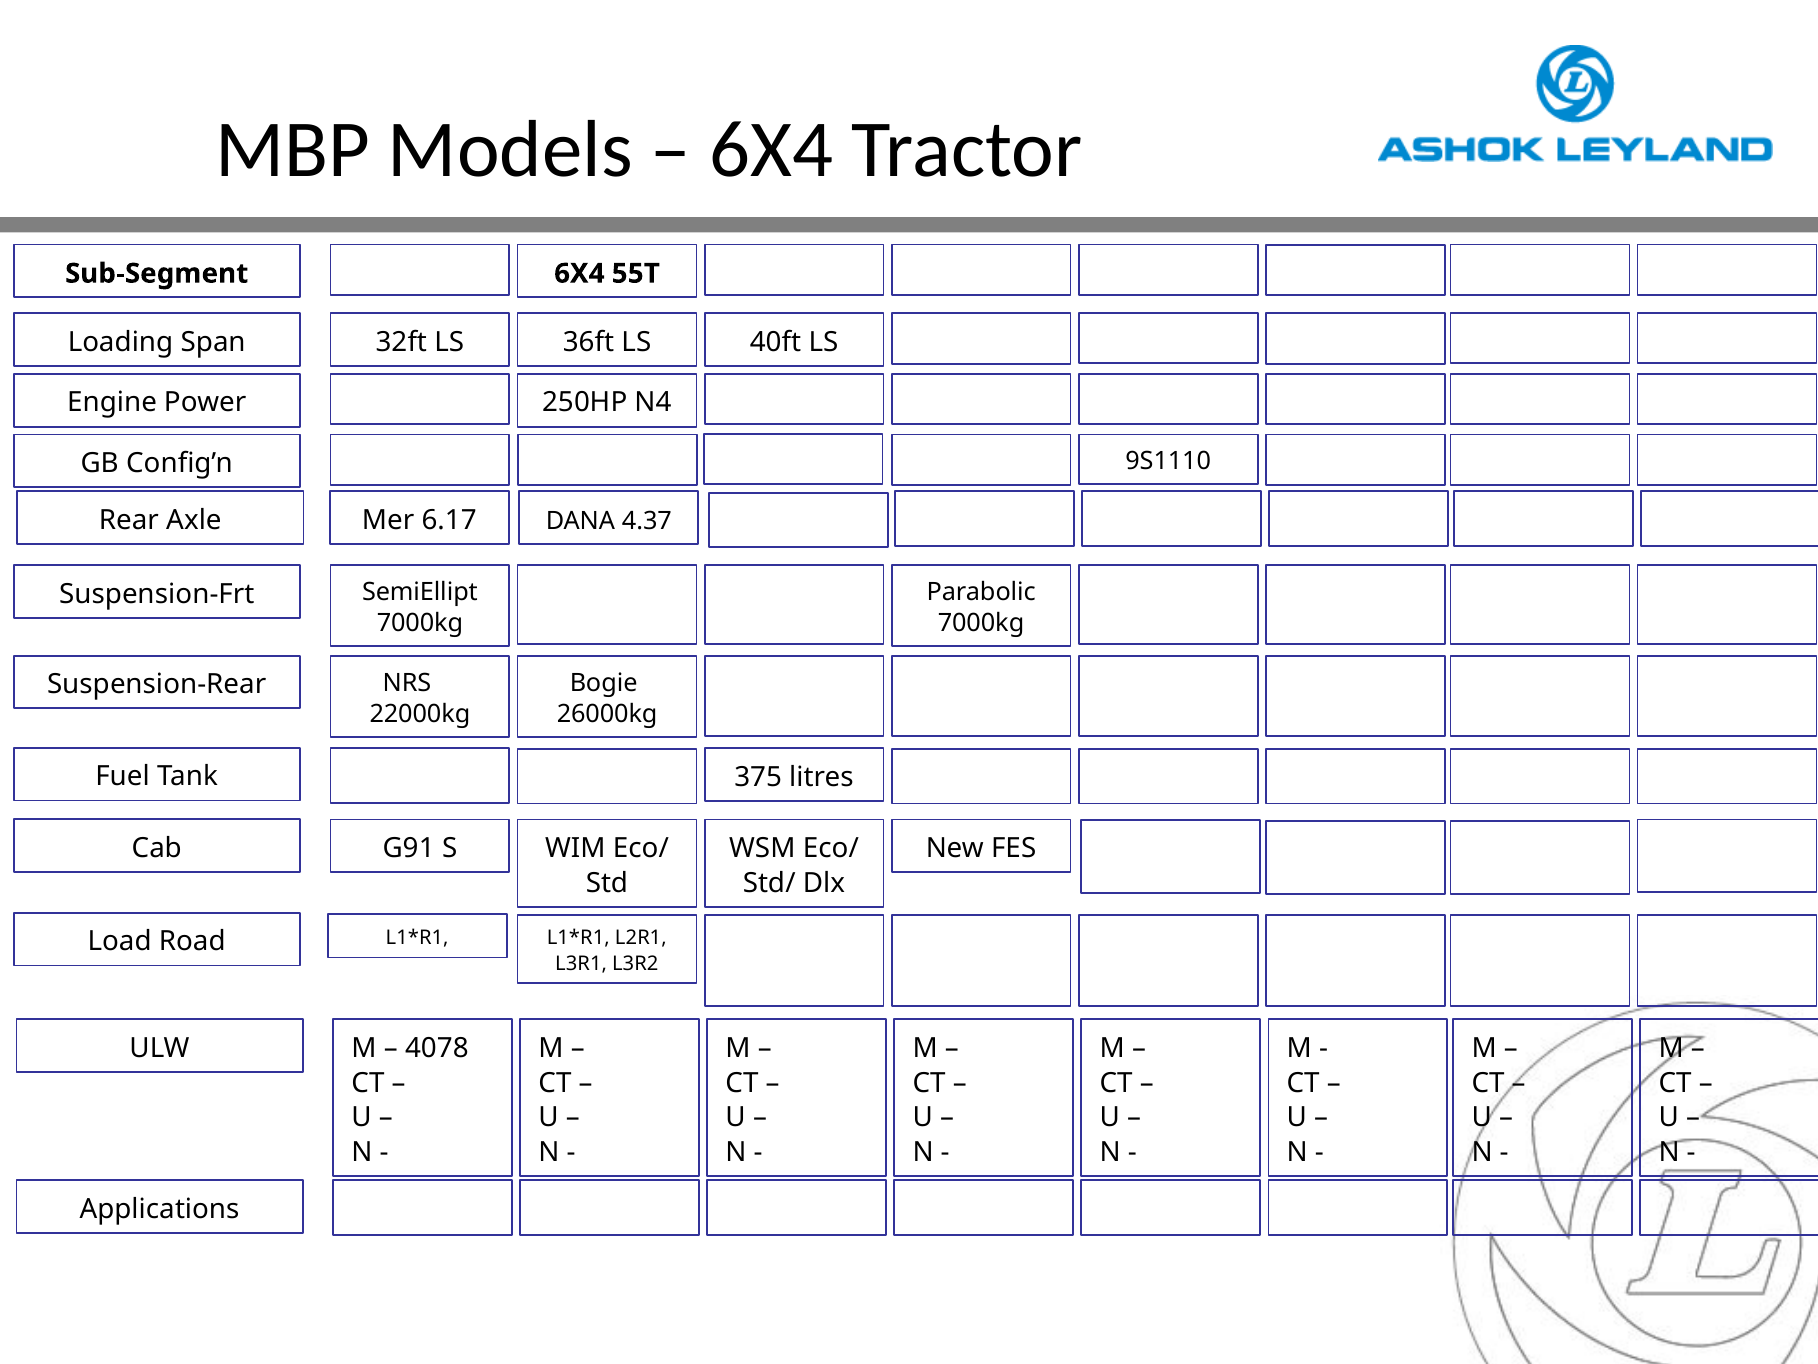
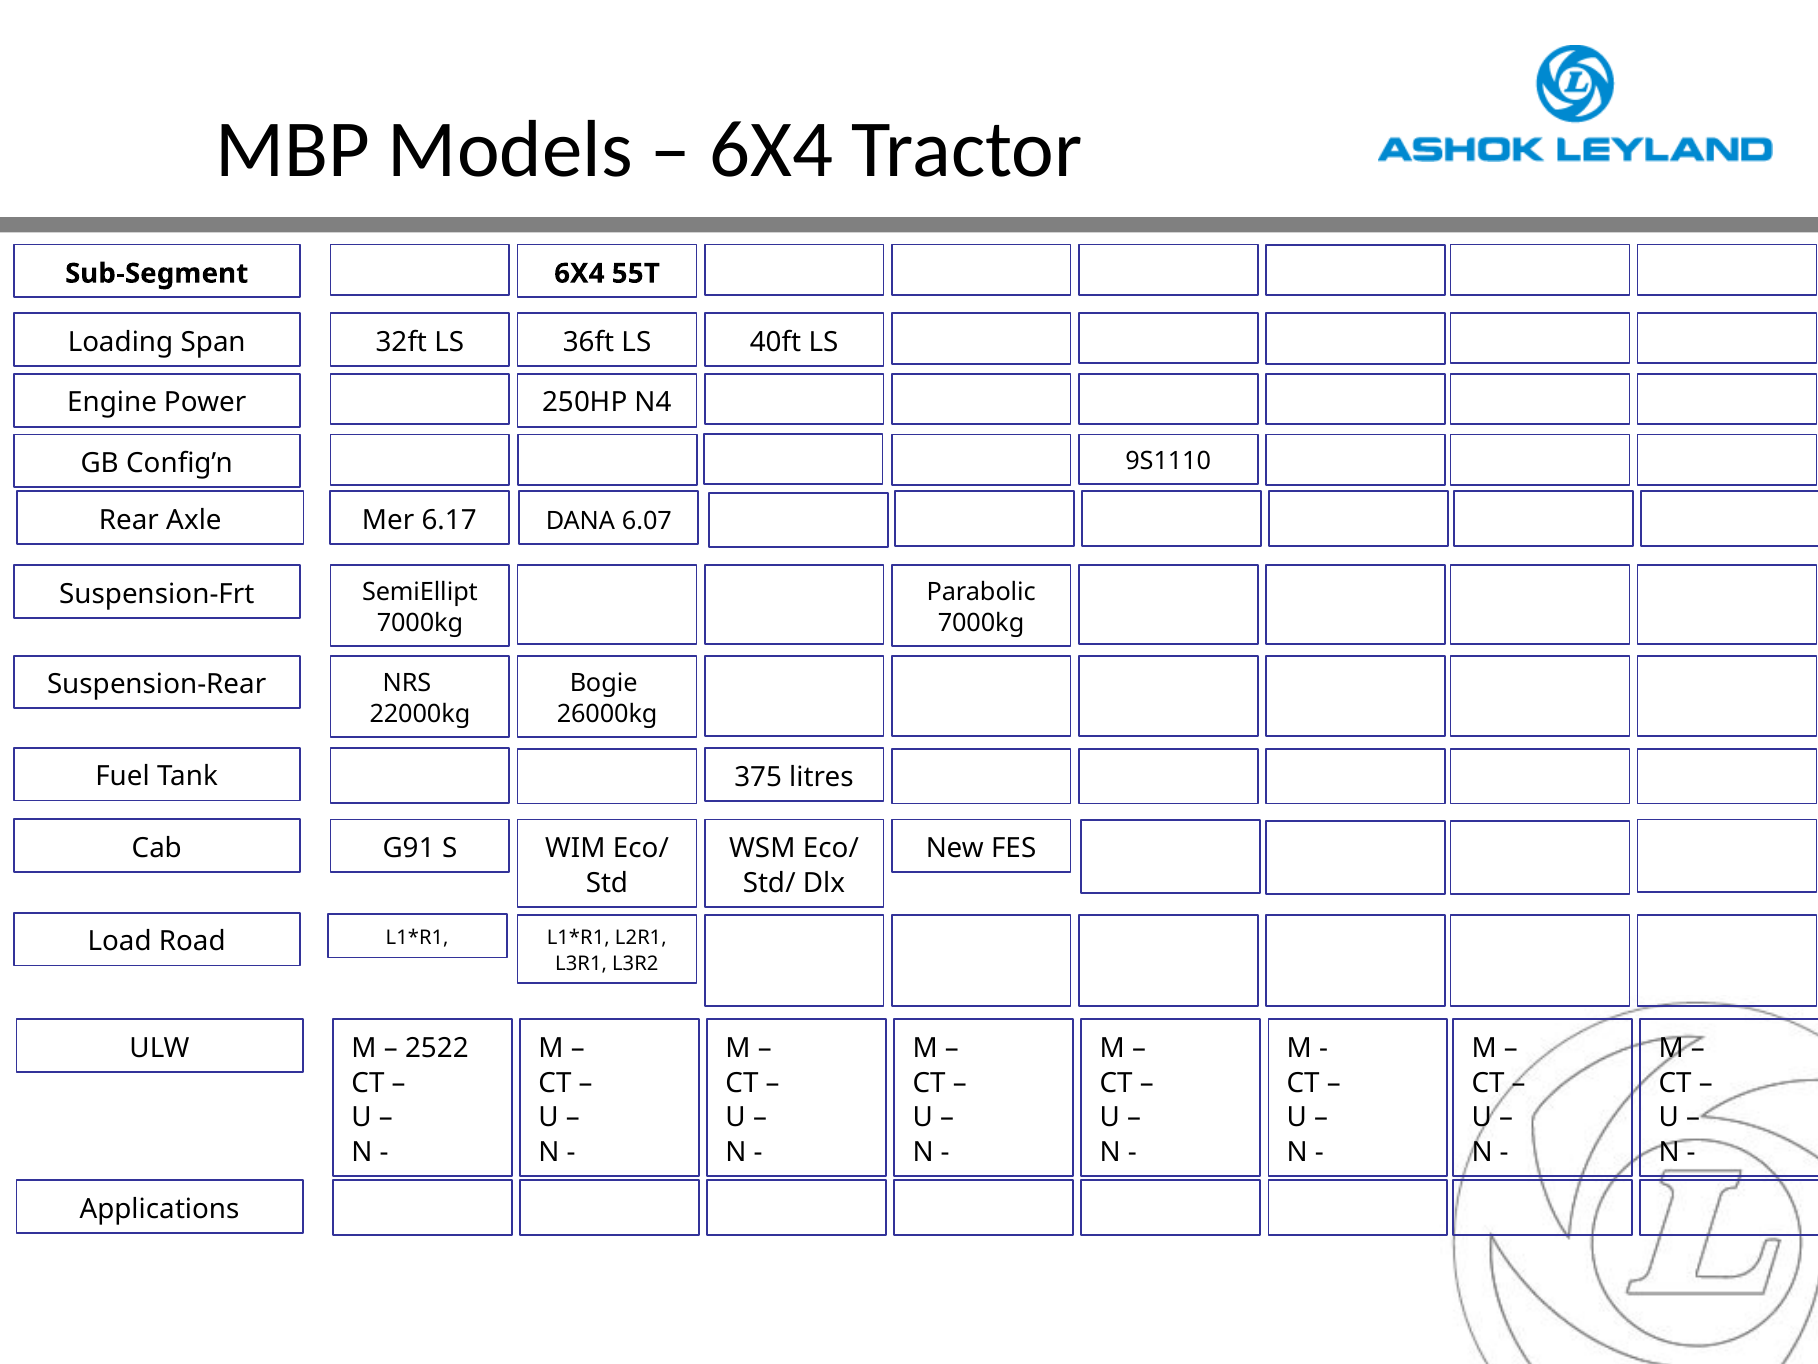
4.37: 4.37 -> 6.07
4078: 4078 -> 2522
